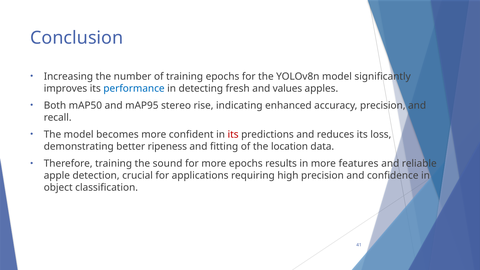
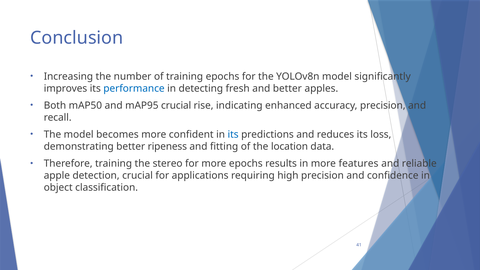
and values: values -> better
mAP95 stereo: stereo -> crucial
its at (233, 135) colour: red -> blue
sound: sound -> stereo
